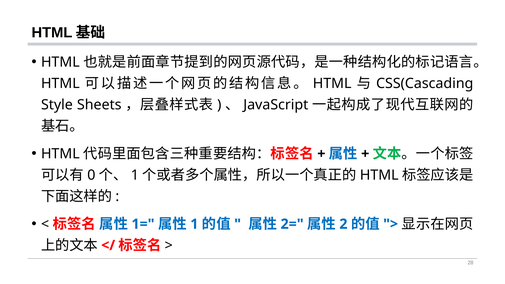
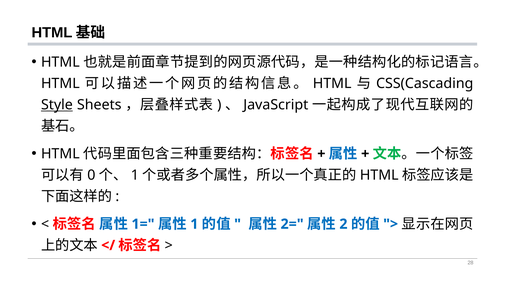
Style underline: none -> present
